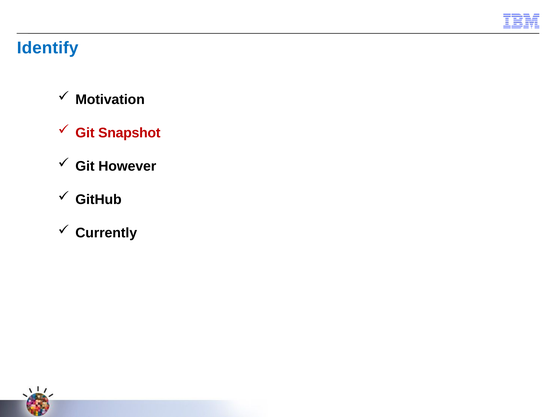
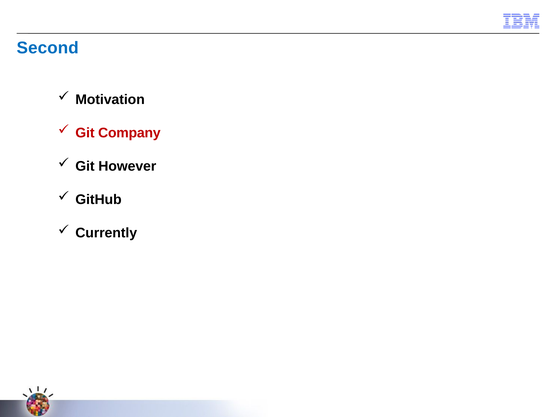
Identify: Identify -> Second
Snapshot: Snapshot -> Company
